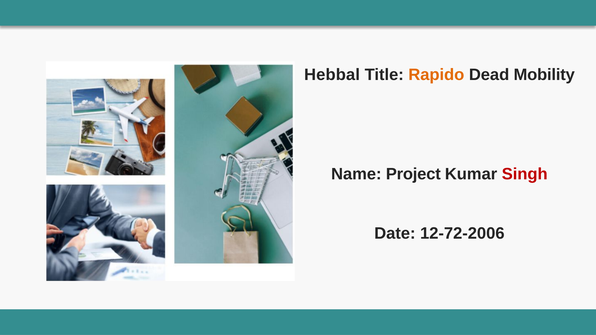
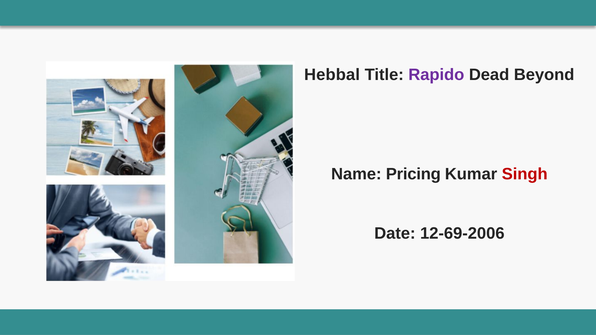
Rapido colour: orange -> purple
Mobility: Mobility -> Beyond
Project: Project -> Pricing
12-72-2006: 12-72-2006 -> 12-69-2006
